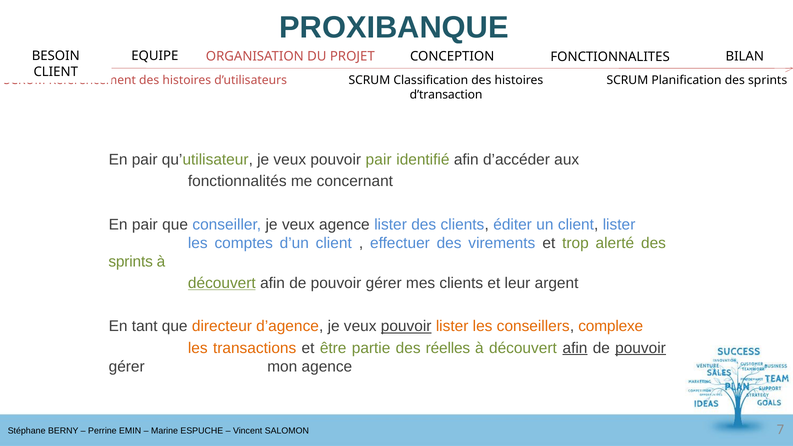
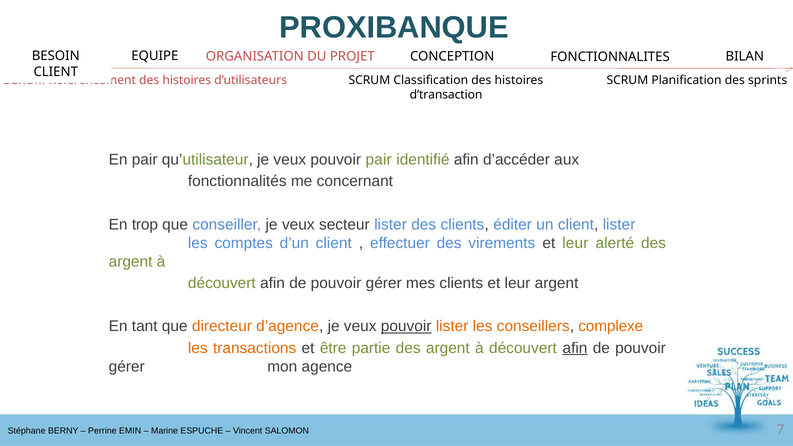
pair at (145, 225): pair -> trop
veux agence: agence -> secteur
virements et trop: trop -> leur
sprints at (131, 262): sprints -> argent
découvert at (222, 283) underline: present -> none
réelles at (448, 348): réelles -> argent
pouvoir at (641, 348) underline: present -> none
